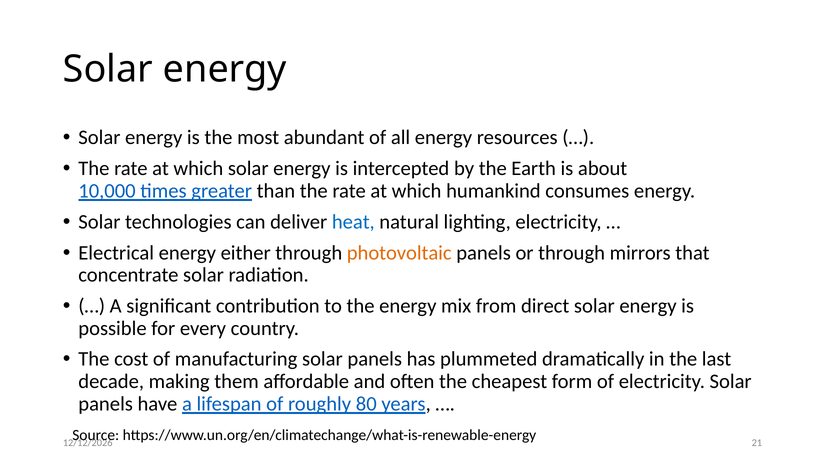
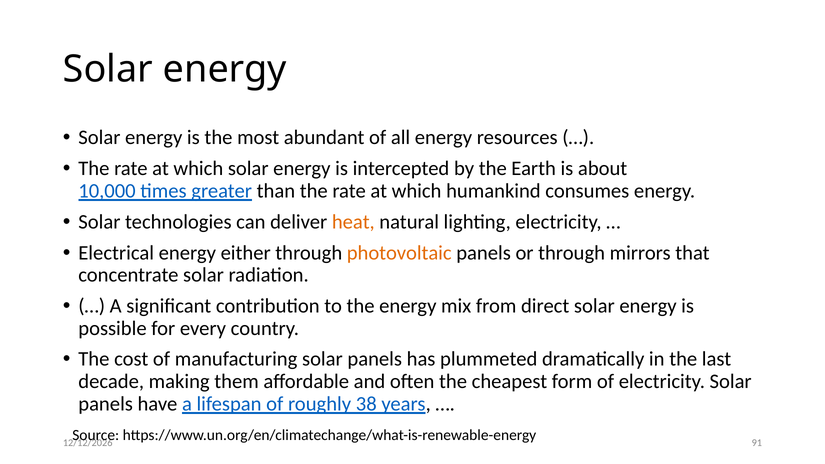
heat colour: blue -> orange
80: 80 -> 38
21: 21 -> 91
